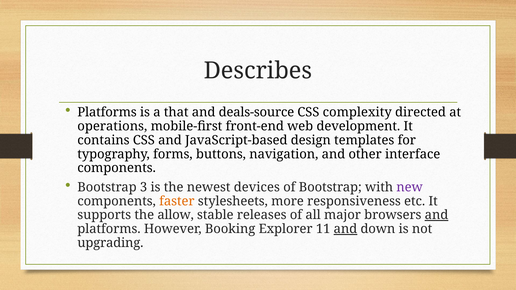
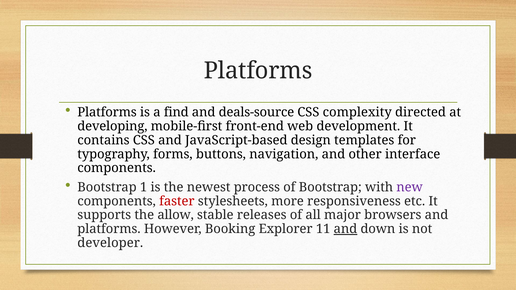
Describes at (258, 71): Describes -> Platforms
that: that -> find
operations: operations -> developing
3: 3 -> 1
devices: devices -> process
faster colour: orange -> red
and at (437, 215) underline: present -> none
upgrading: upgrading -> developer
